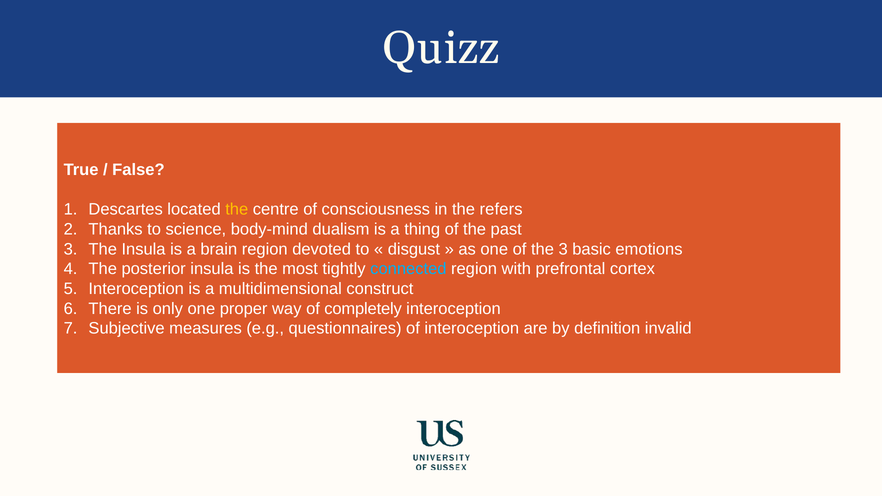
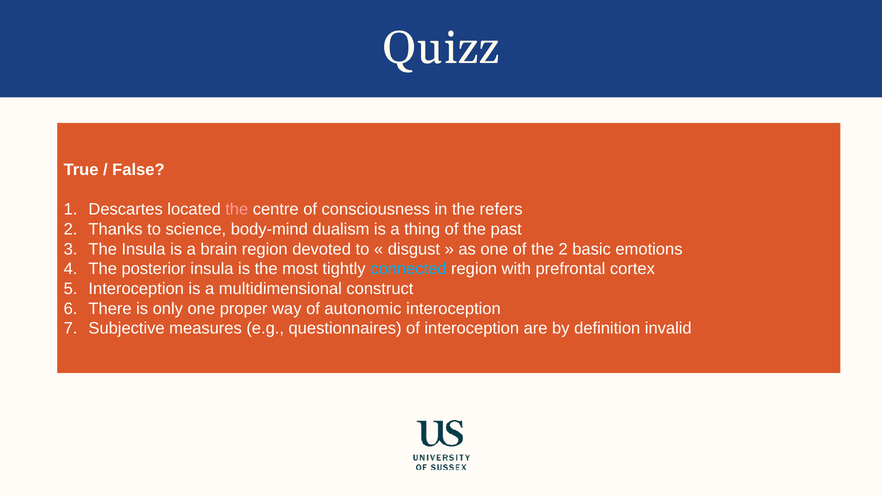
the at (237, 210) colour: yellow -> pink
the 3: 3 -> 2
completely: completely -> autonomic
